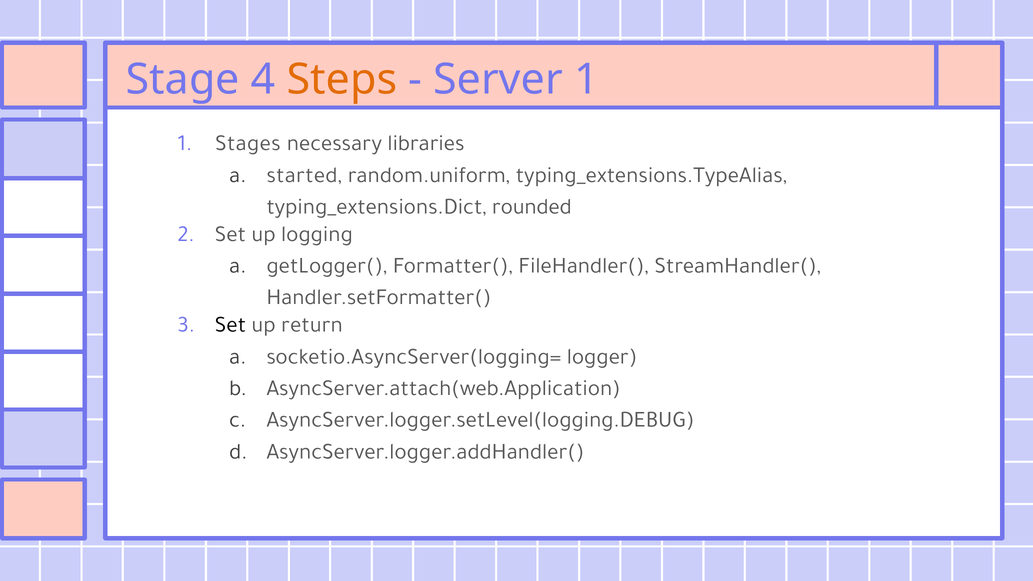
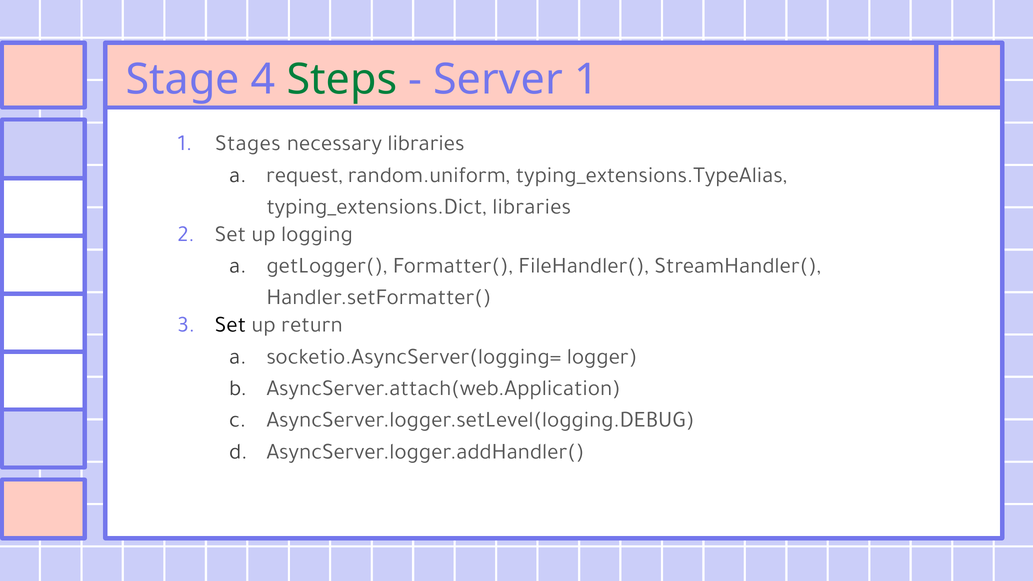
Steps colour: orange -> green
started: started -> request
typing_extensions.Dict rounded: rounded -> libraries
